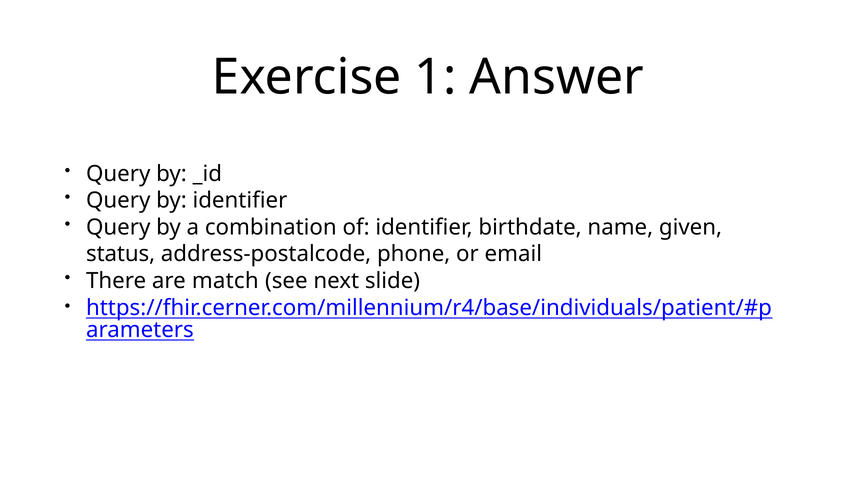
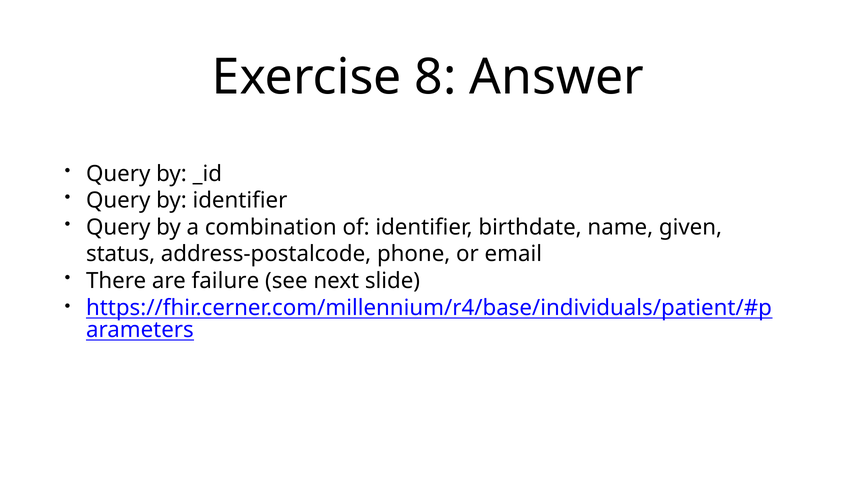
1: 1 -> 8
match: match -> failure
